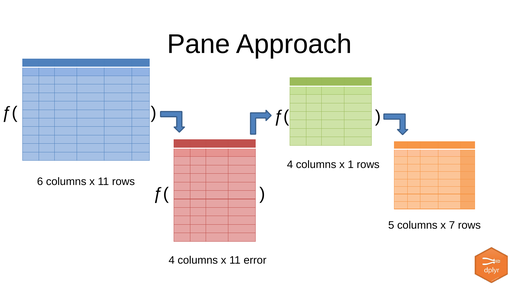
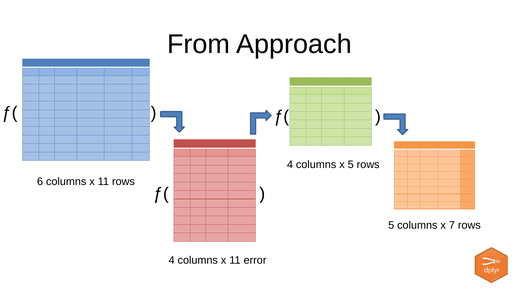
Pane: Pane -> From
x 1: 1 -> 5
